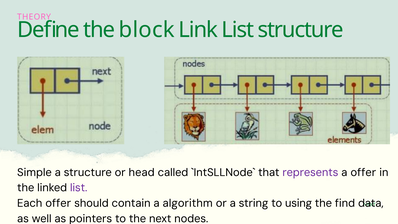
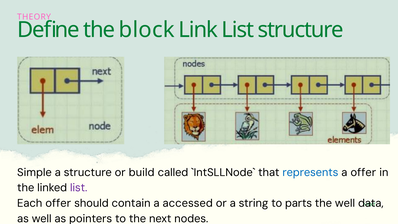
head: head -> build
represents colour: purple -> blue
algorithm: algorithm -> accessed
using: using -> parts
the find: find -> well
